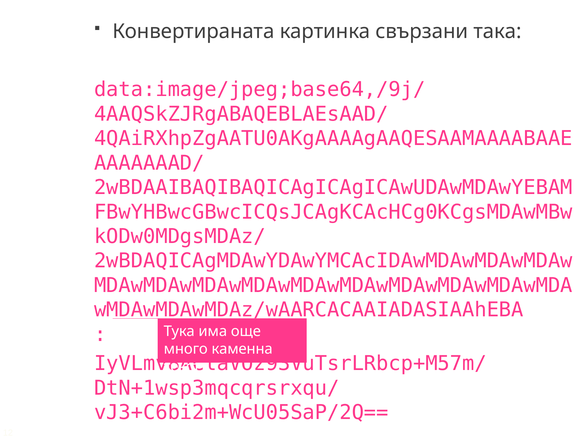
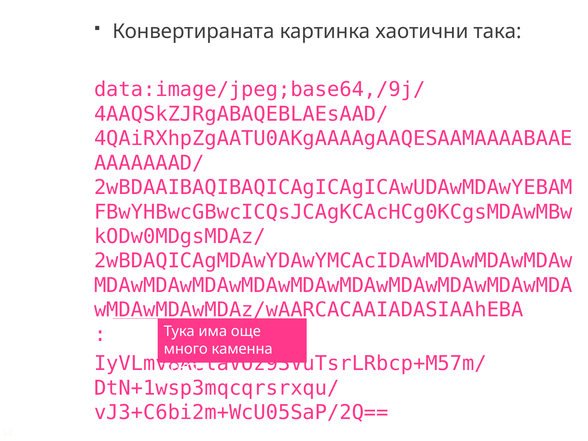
свързани: свързани -> хаотични
